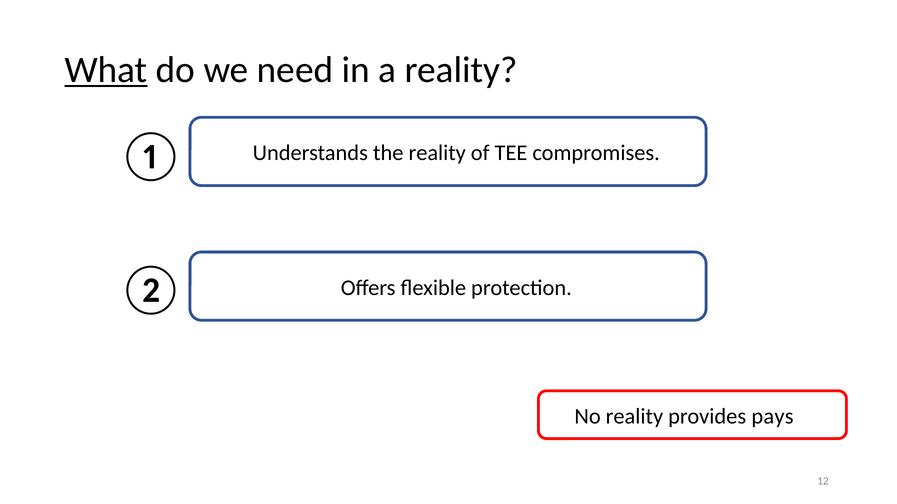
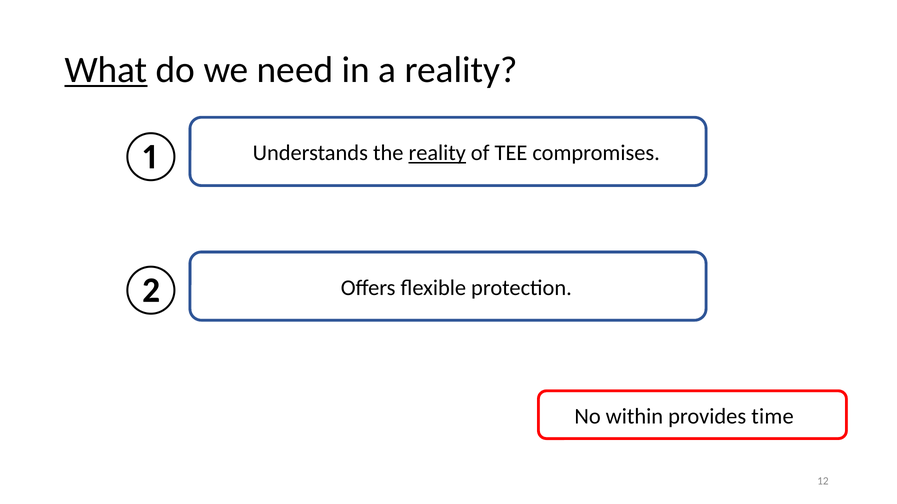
reality at (437, 153) underline: none -> present
No reality: reality -> within
pays: pays -> time
